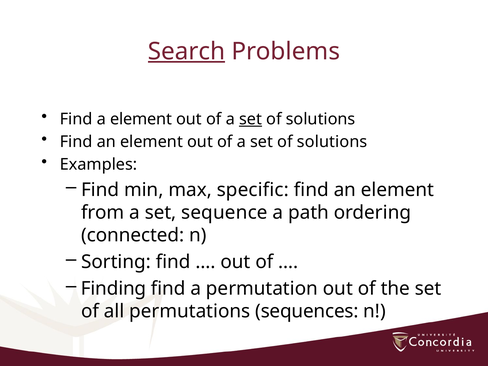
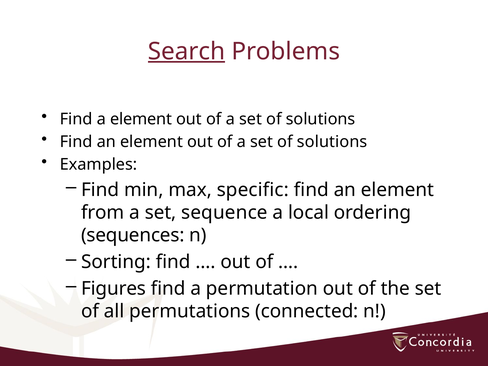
set at (251, 119) underline: present -> none
path: path -> local
connected: connected -> sequences
Finding: Finding -> Figures
sequences: sequences -> connected
